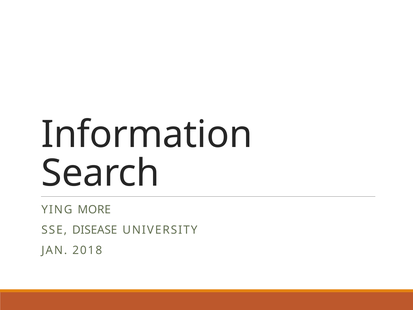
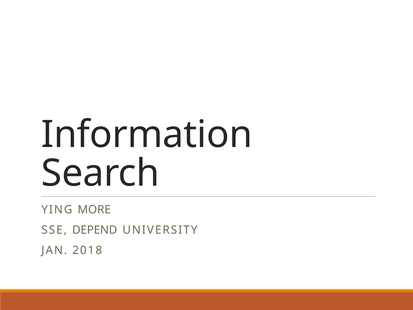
DISEASE: DISEASE -> DEPEND
